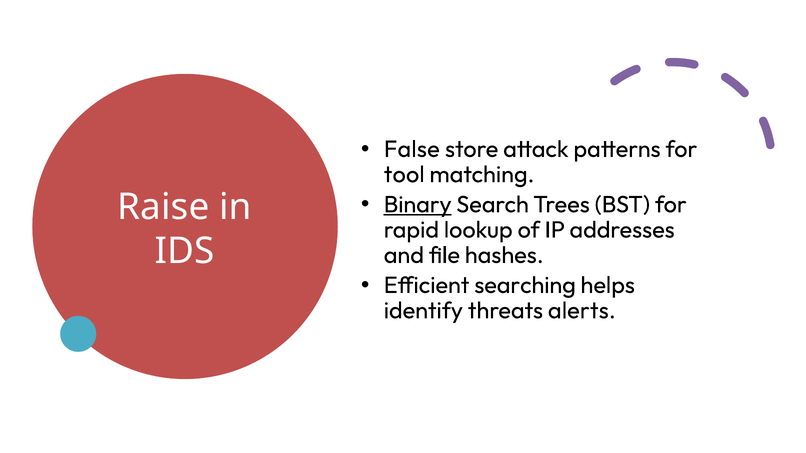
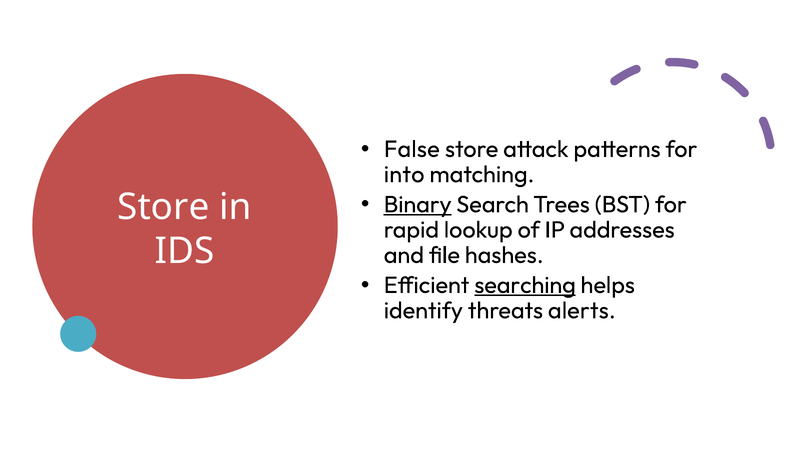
tool: tool -> into
Raise at (163, 207): Raise -> Store
searching underline: none -> present
